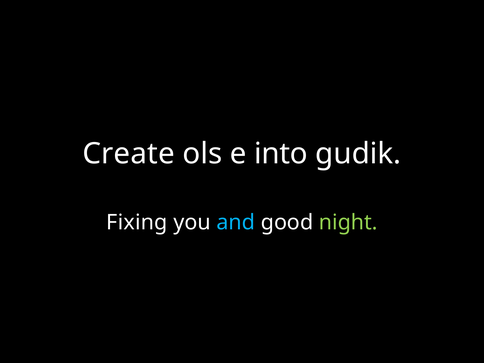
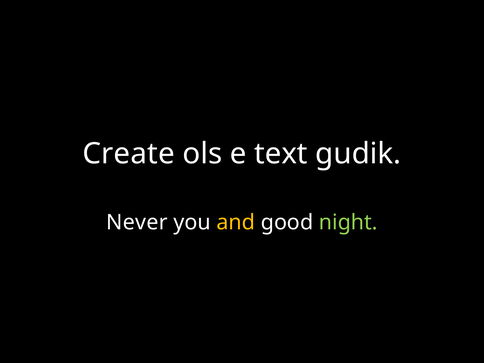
into: into -> text
Fixing: Fixing -> Never
and colour: light blue -> yellow
